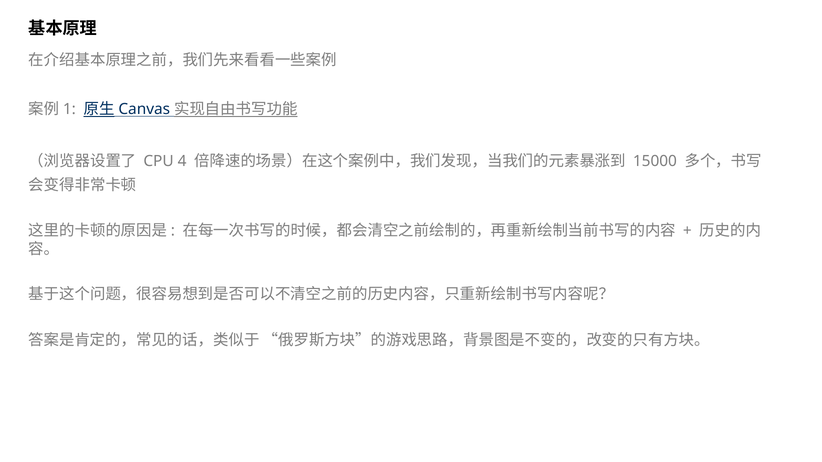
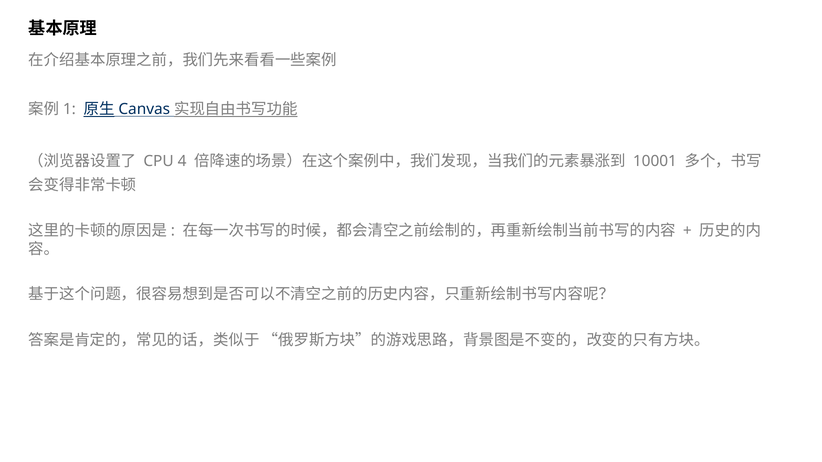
15000: 15000 -> 10001
